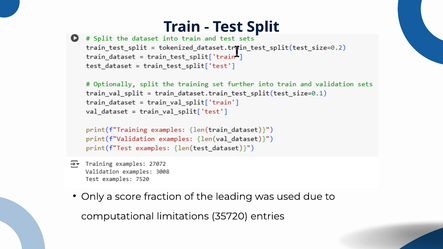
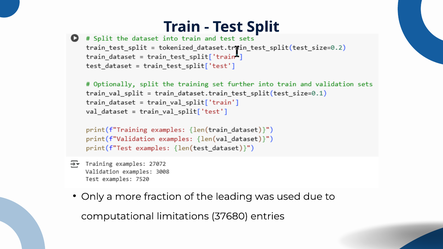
score: score -> more
35720: 35720 -> 37680
